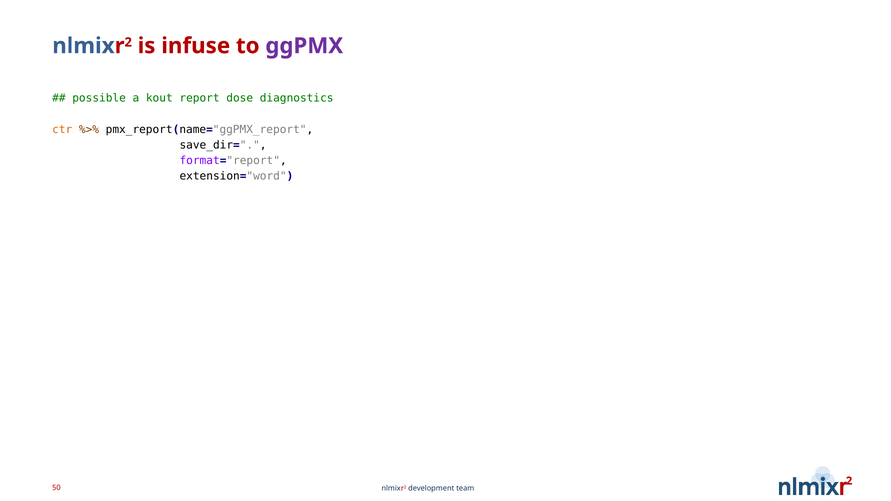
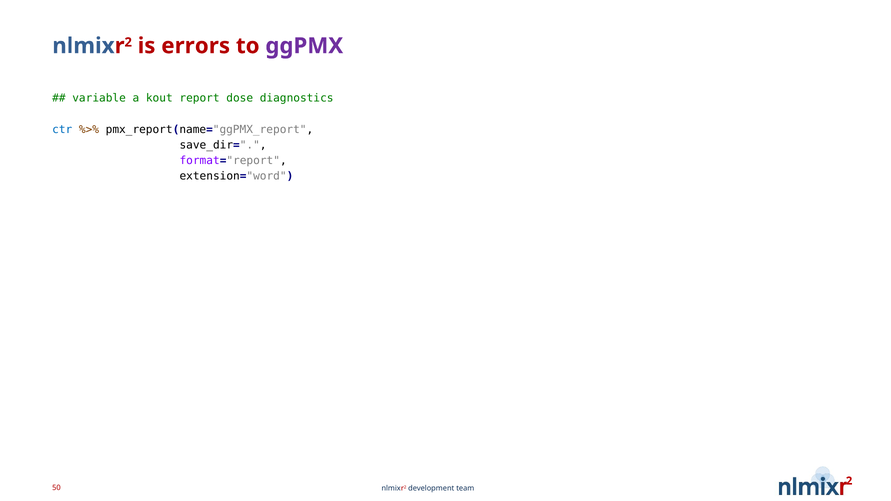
infuse: infuse -> errors
possible: possible -> variable
ctr colour: orange -> blue
